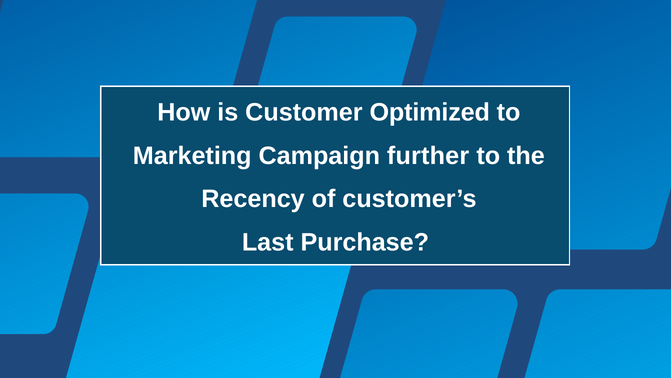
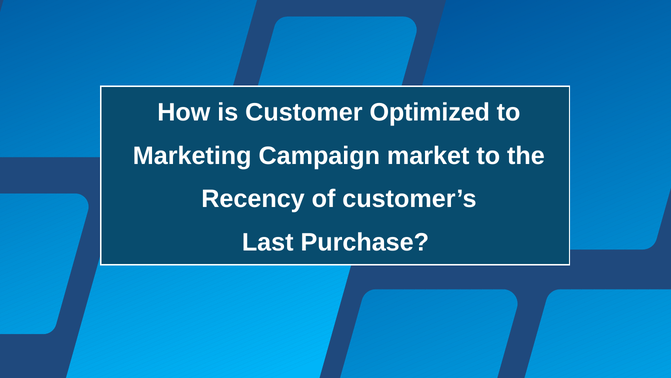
further: further -> market
